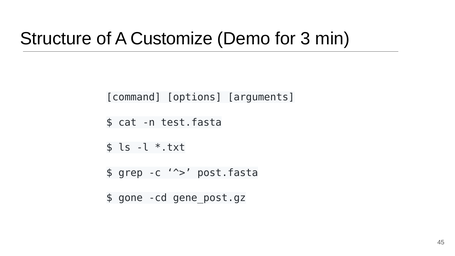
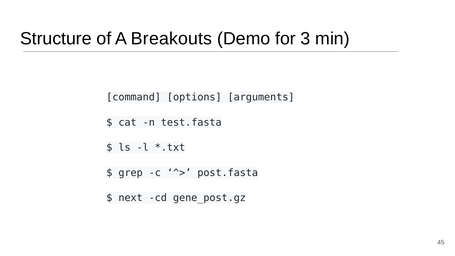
Customize: Customize -> Breakouts
gone: gone -> next
